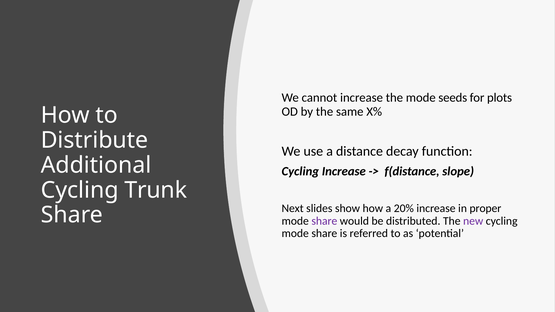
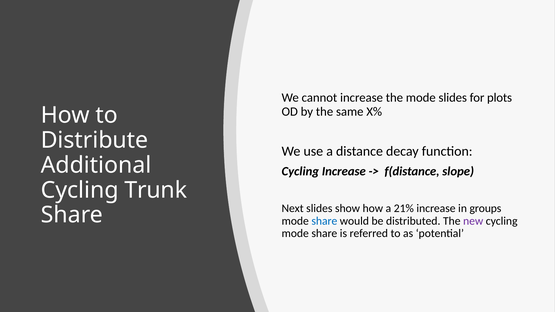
mode seeds: seeds -> slides
20%: 20% -> 21%
proper: proper -> groups
share at (324, 221) colour: purple -> blue
